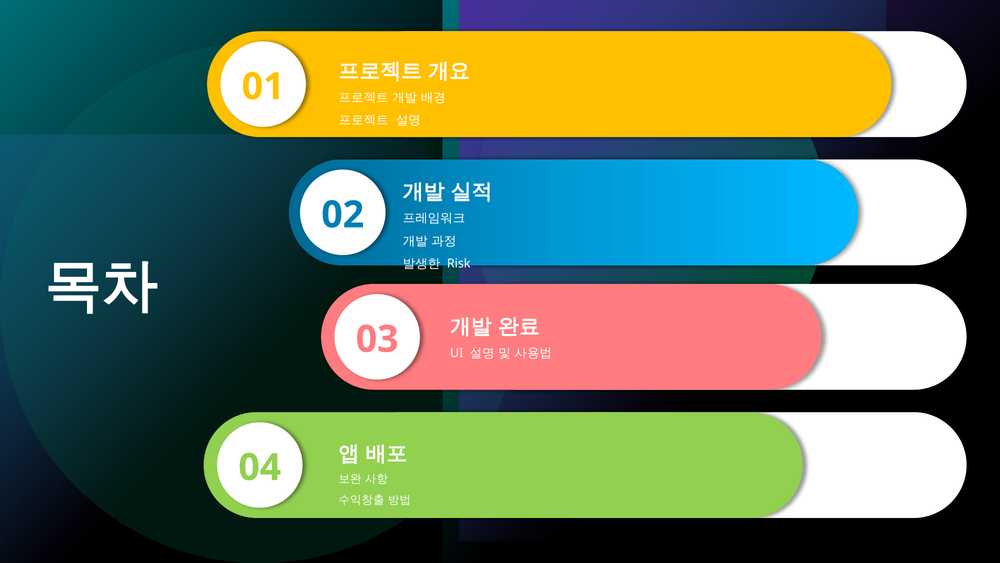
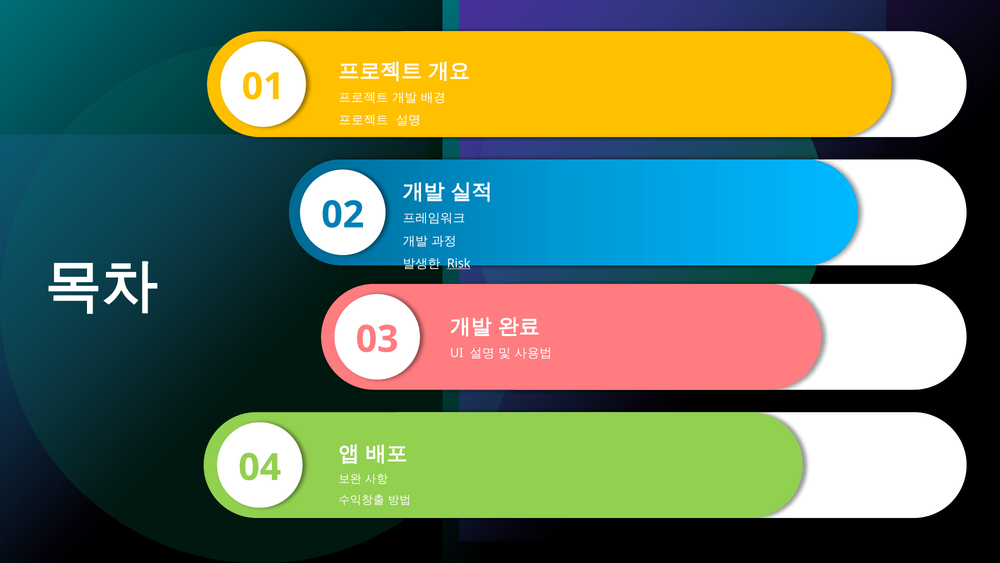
Risk underline: none -> present
